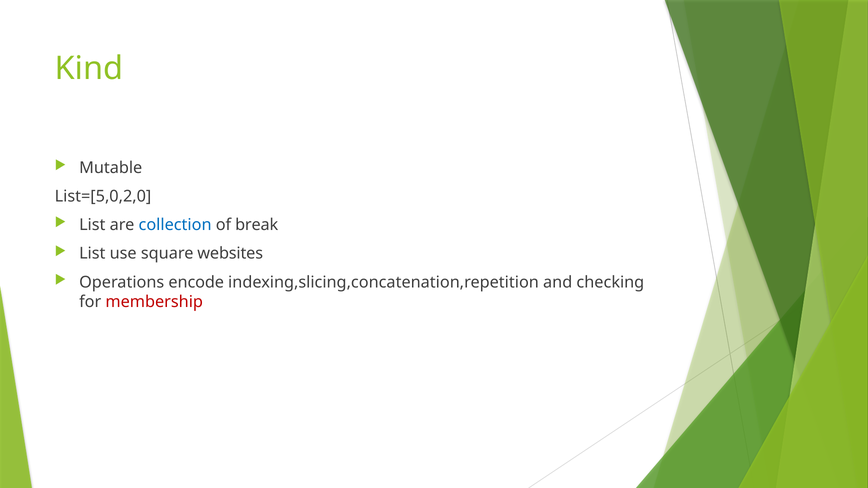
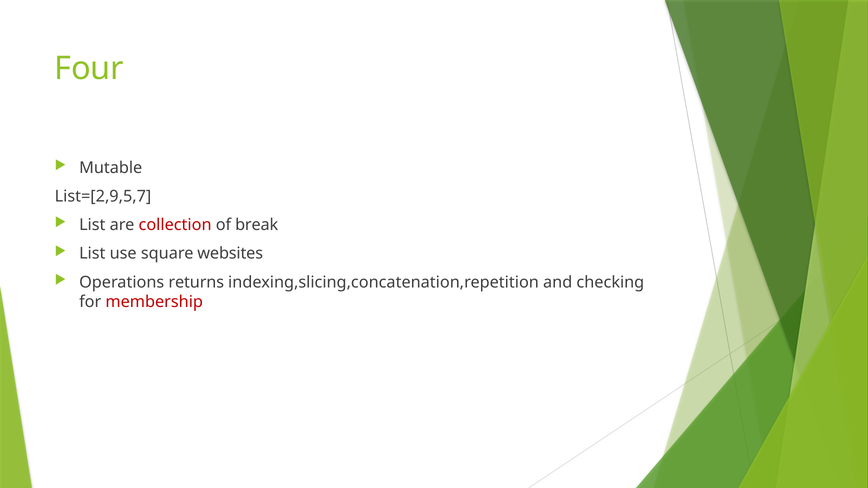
Kind: Kind -> Four
List=[5,0,2,0: List=[5,0,2,0 -> List=[2,9,5,7
collection colour: blue -> red
encode: encode -> returns
